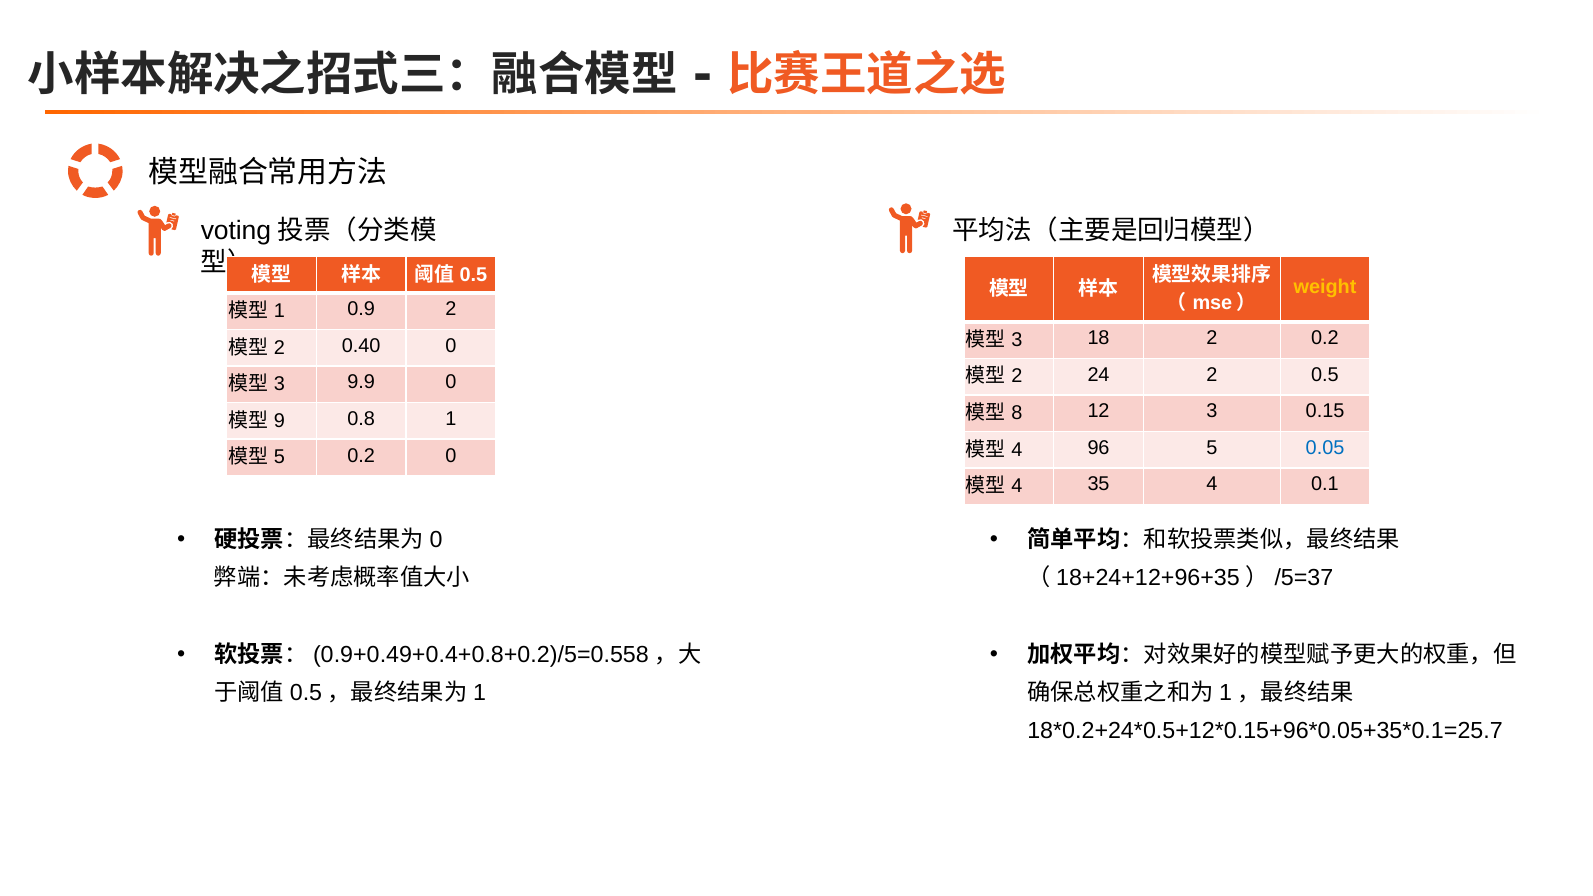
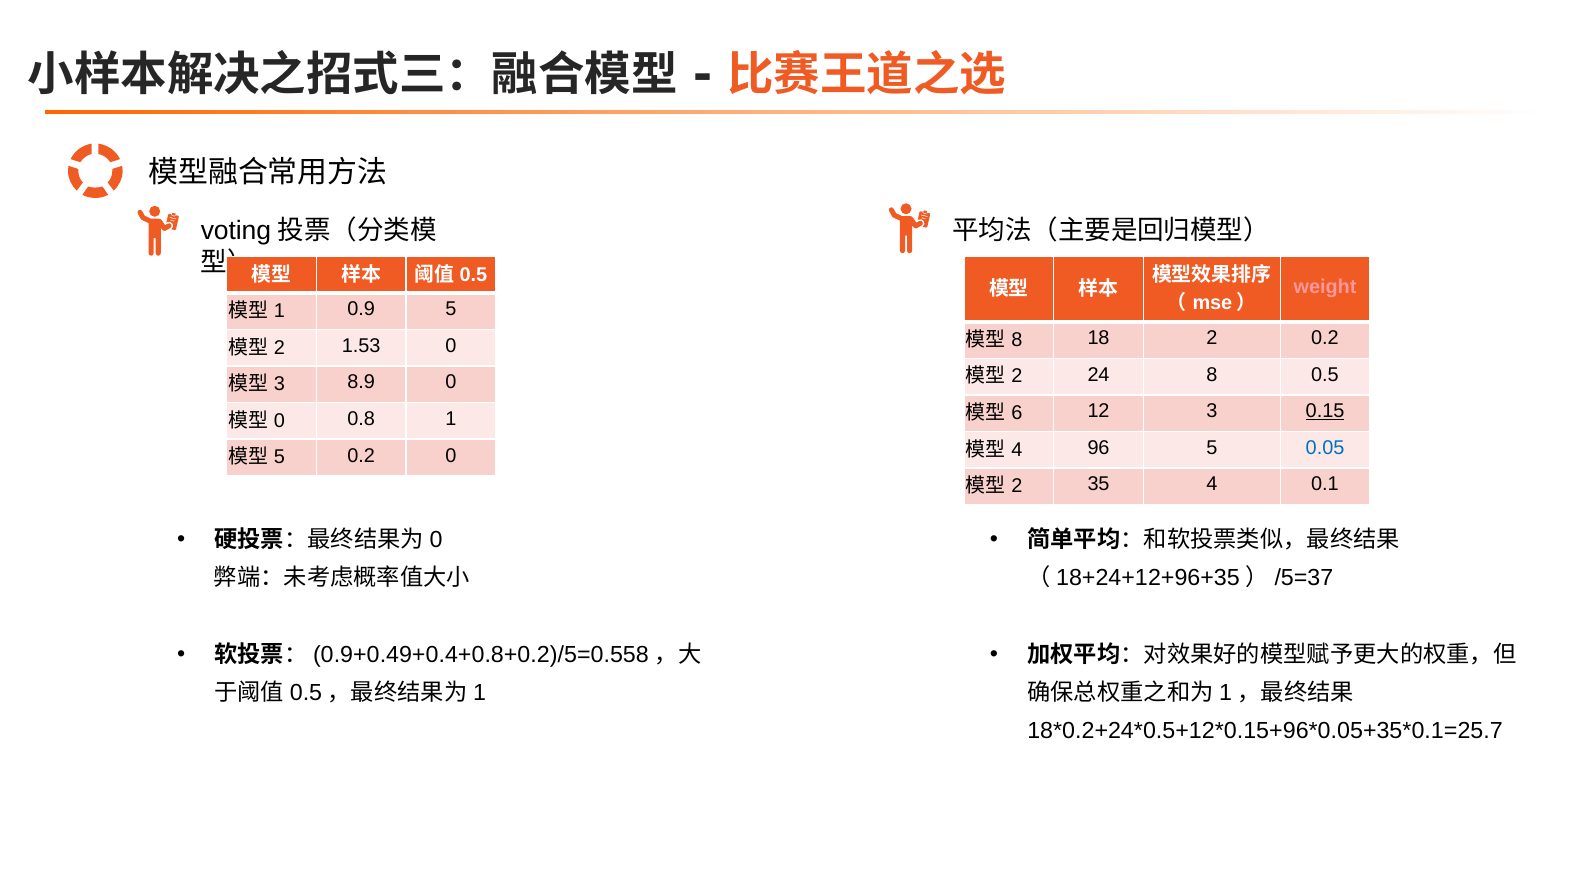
weight colour: yellow -> pink
0.9 2: 2 -> 5
3 at (1017, 340): 3 -> 8
0.40: 0.40 -> 1.53
24 2: 2 -> 8
9.9: 9.9 -> 8.9
8: 8 -> 6
0.15 underline: none -> present
9 at (280, 421): 9 -> 0
4 at (1017, 486): 4 -> 2
